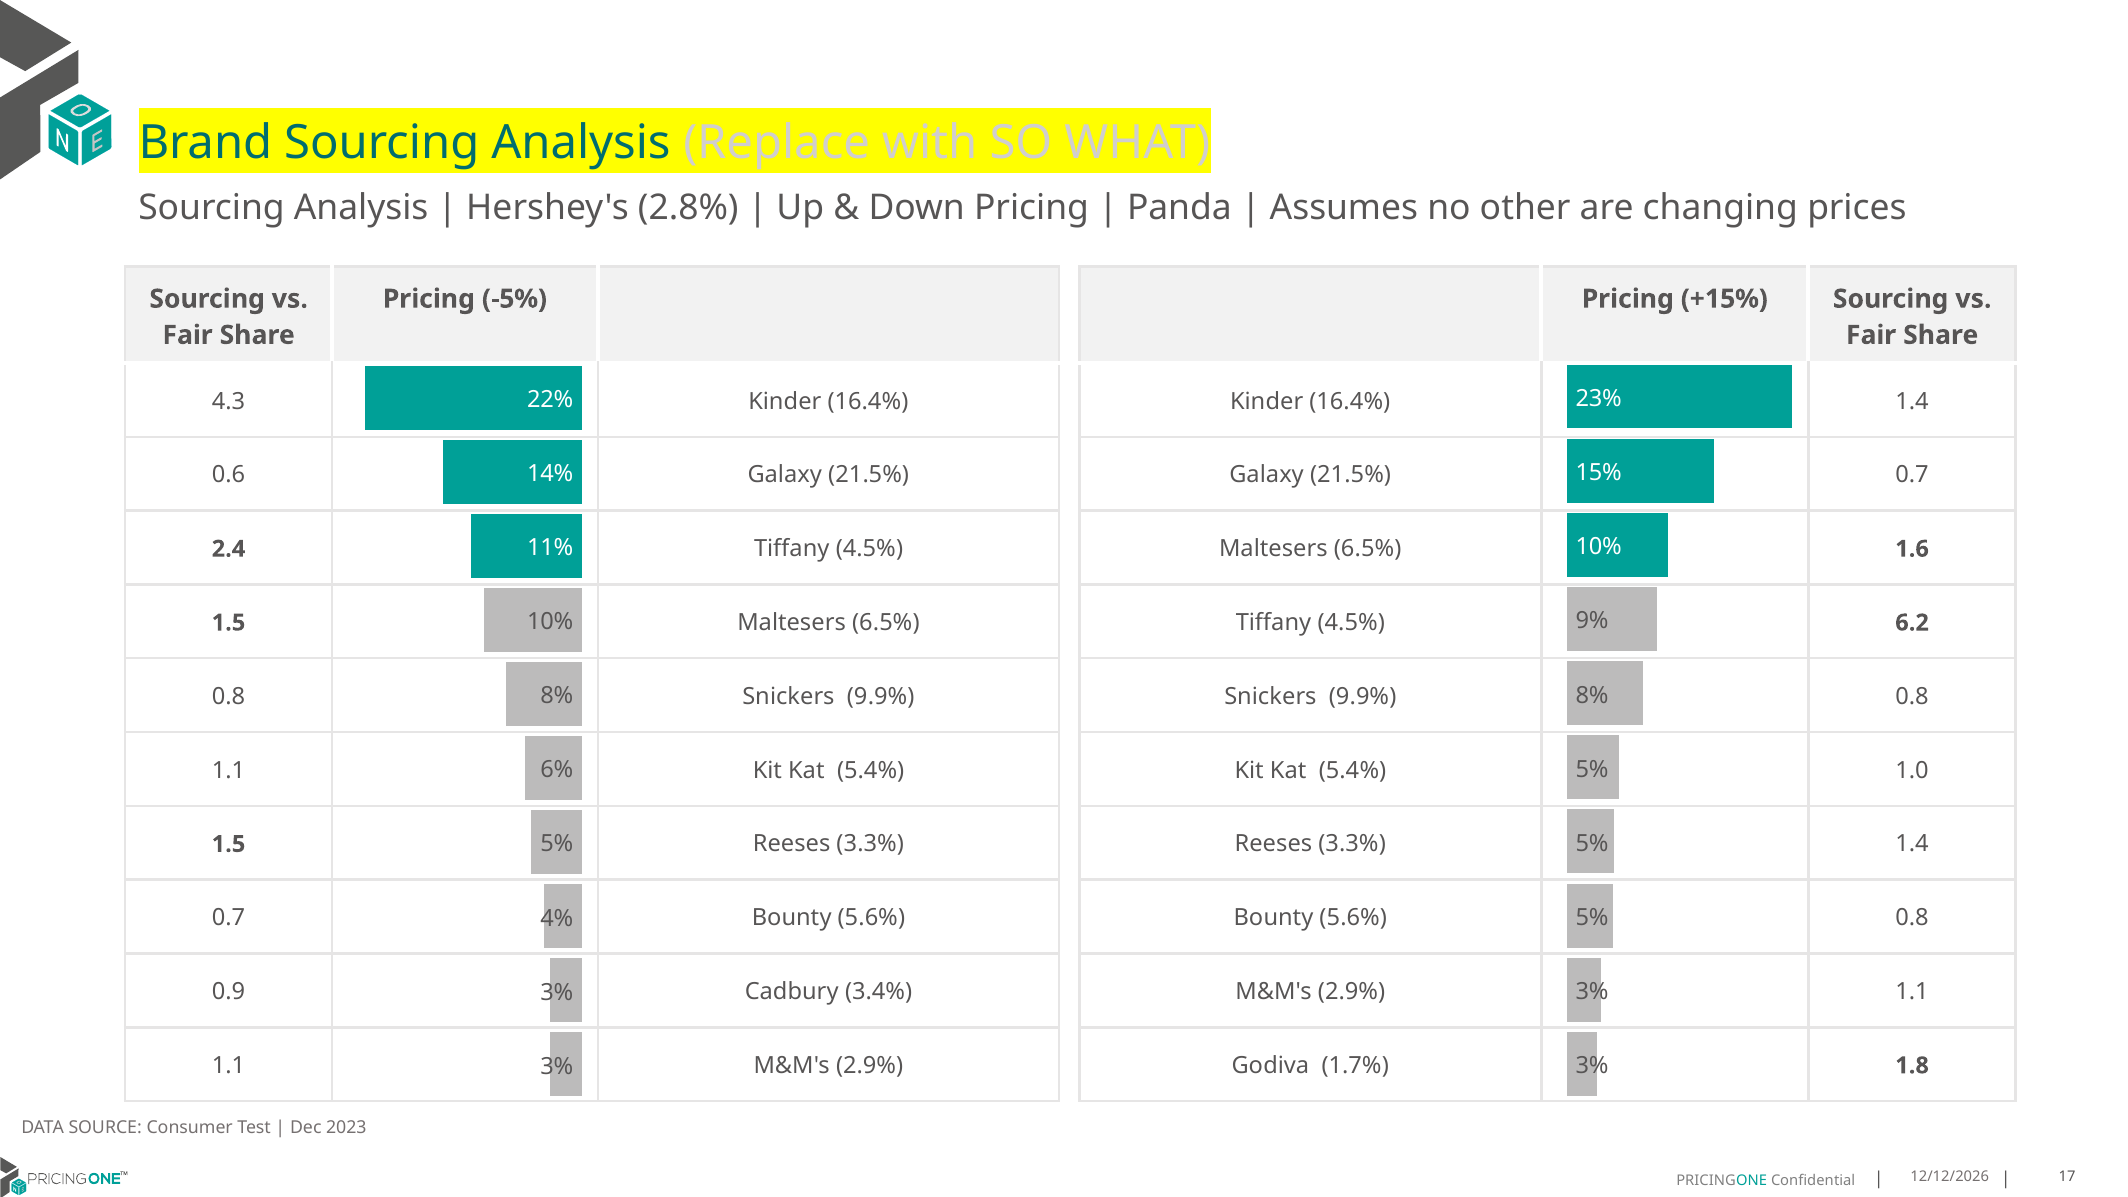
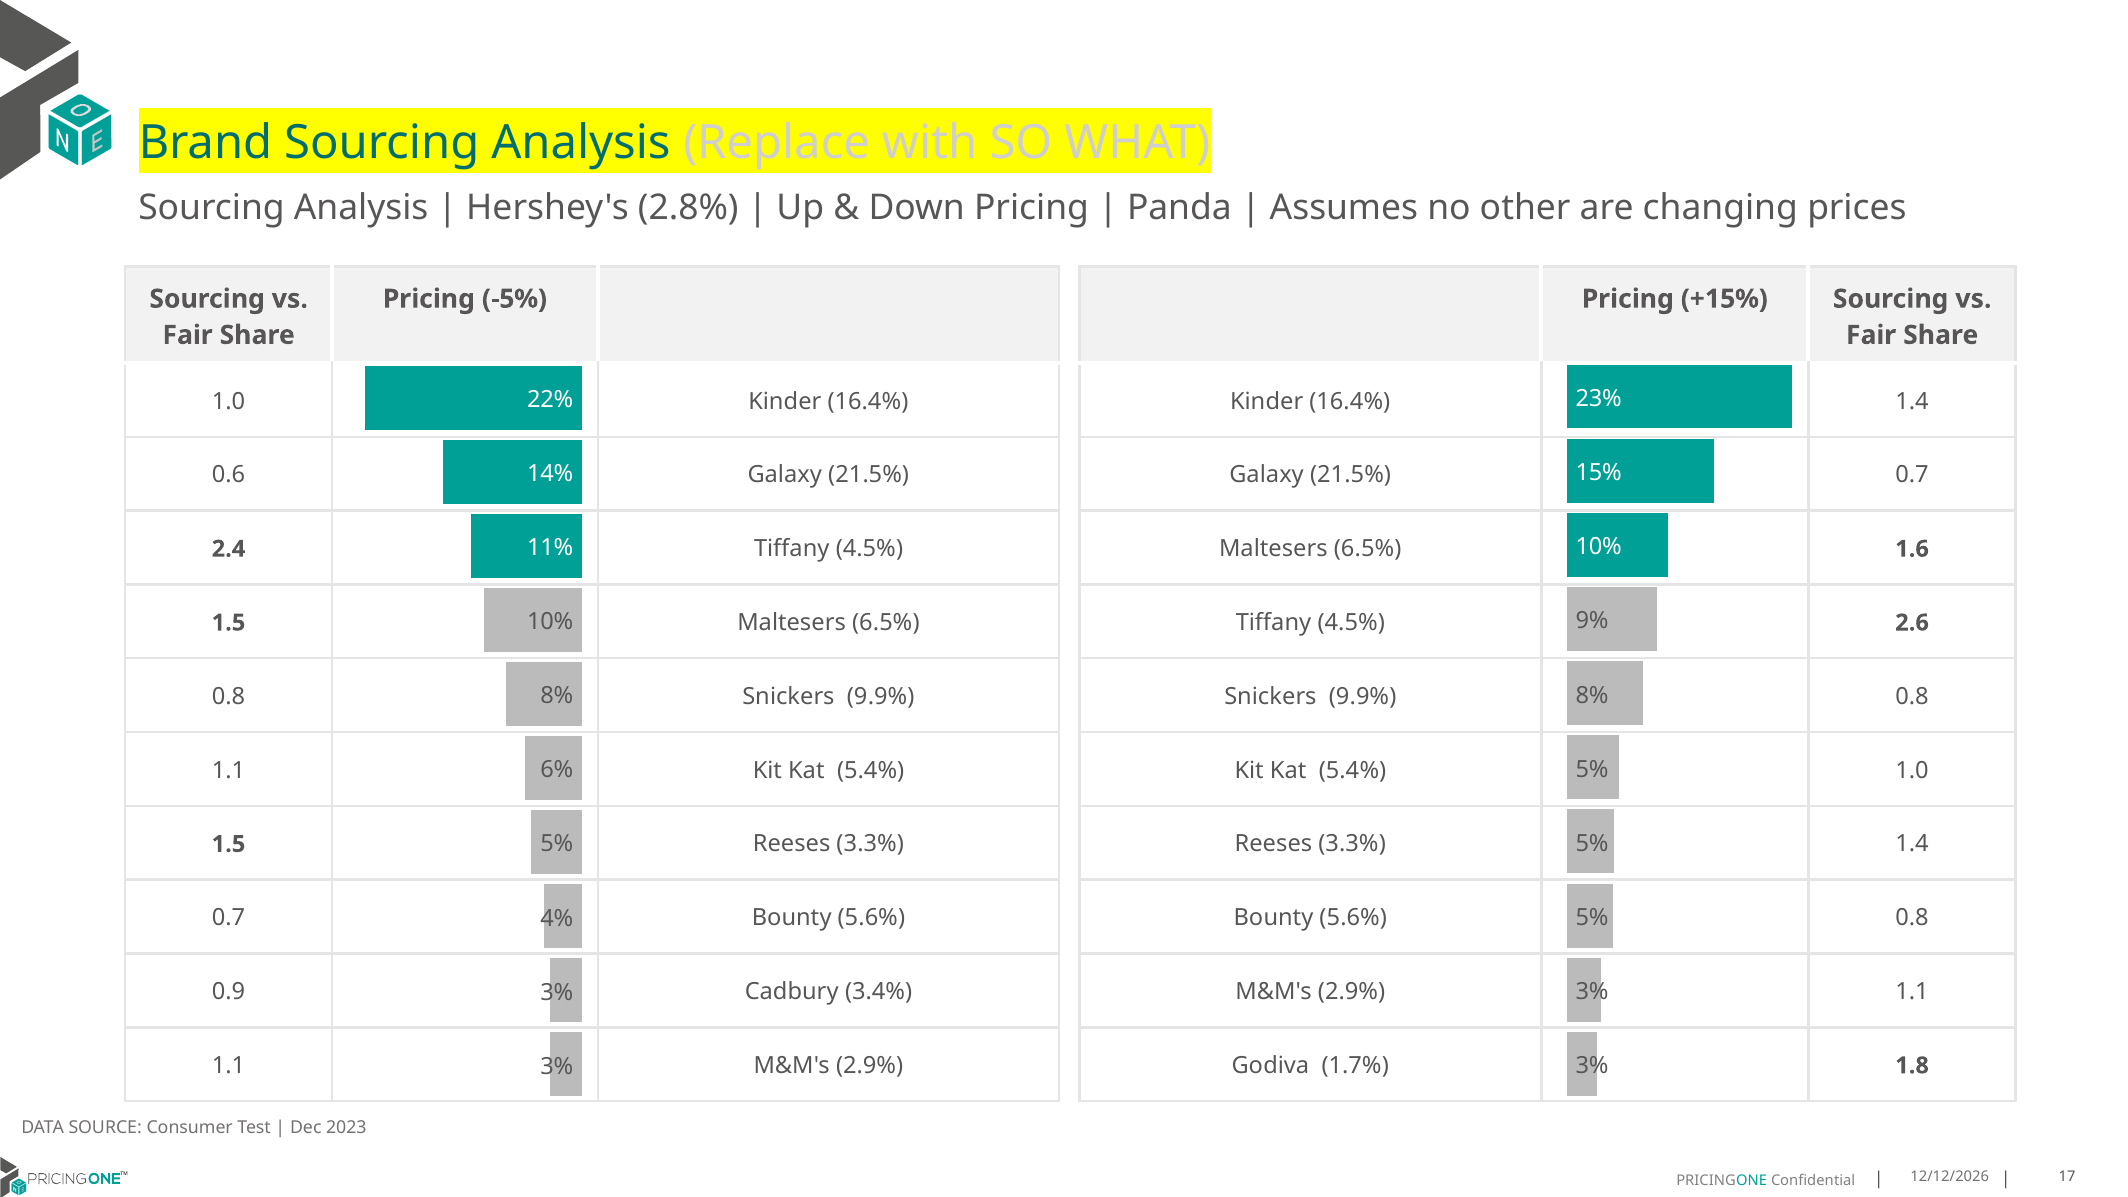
4.3 at (229, 401): 4.3 -> 1.0
6.2: 6.2 -> 2.6
